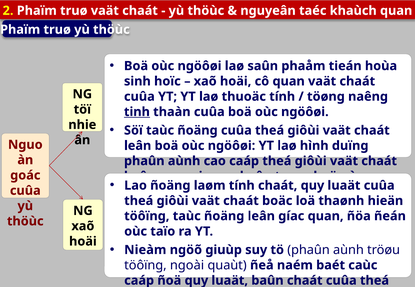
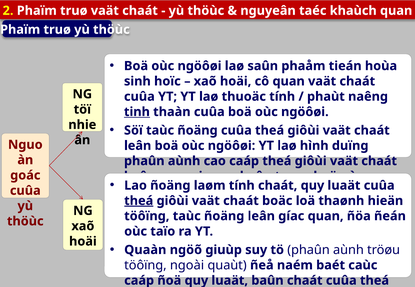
töøng: töøng -> phaùt
theá at (139, 201) underline: none -> present
Nieàm: Nieàm -> Quaàn
